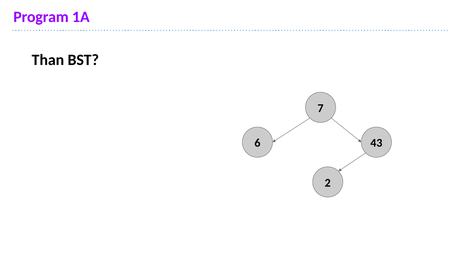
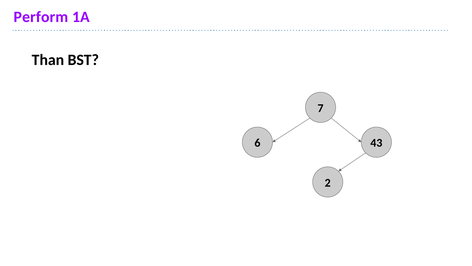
Program: Program -> Perform
